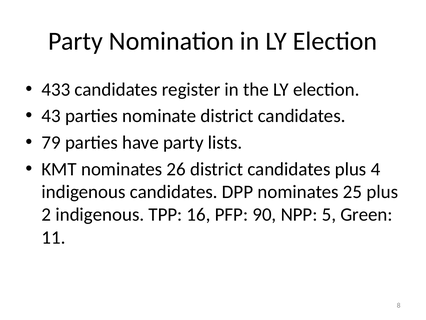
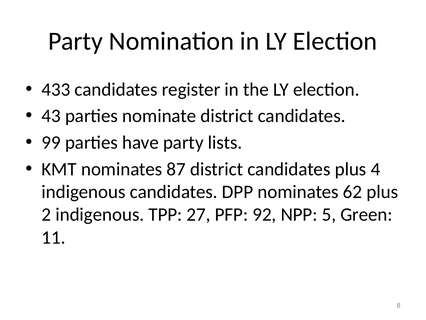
79: 79 -> 99
26: 26 -> 87
25: 25 -> 62
16: 16 -> 27
90: 90 -> 92
